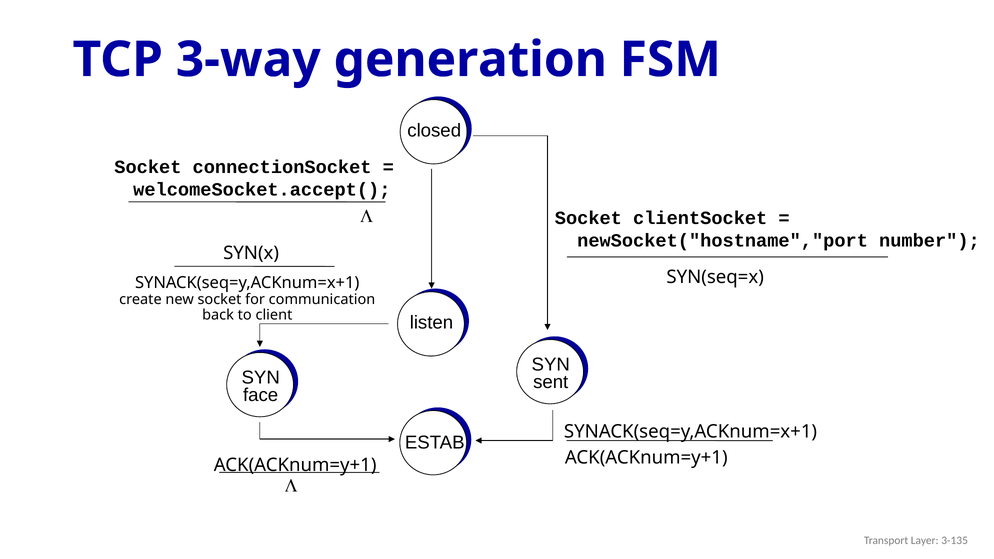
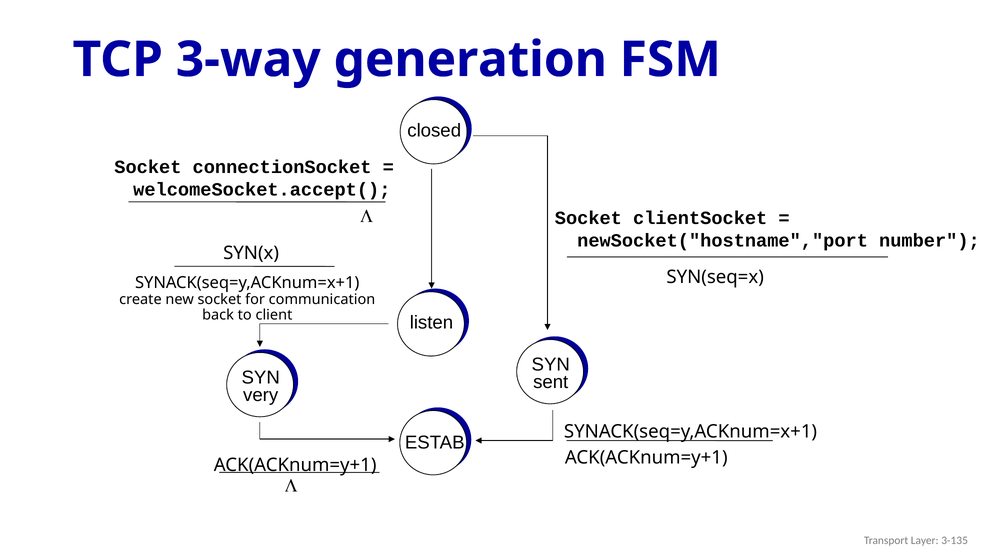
face: face -> very
